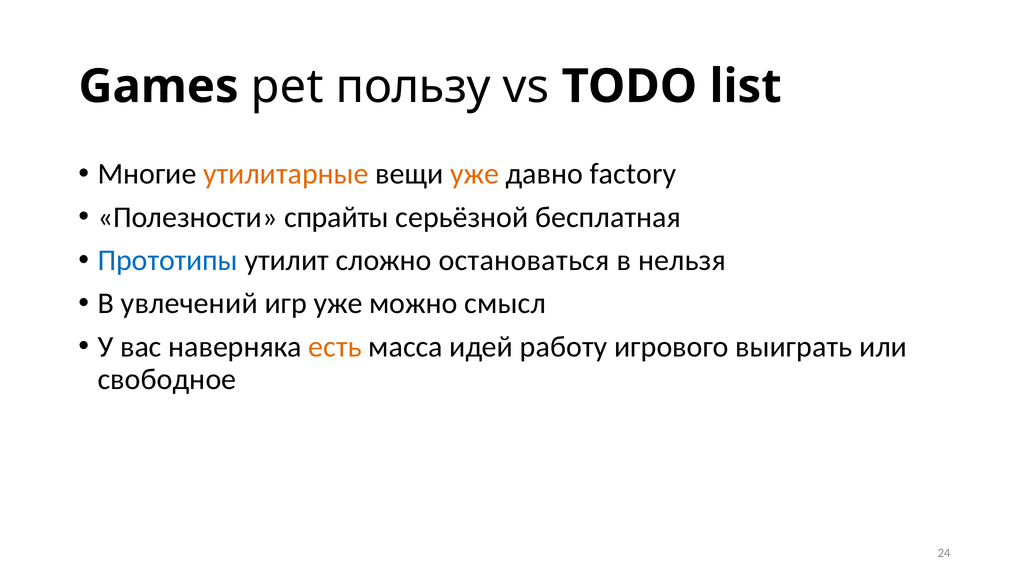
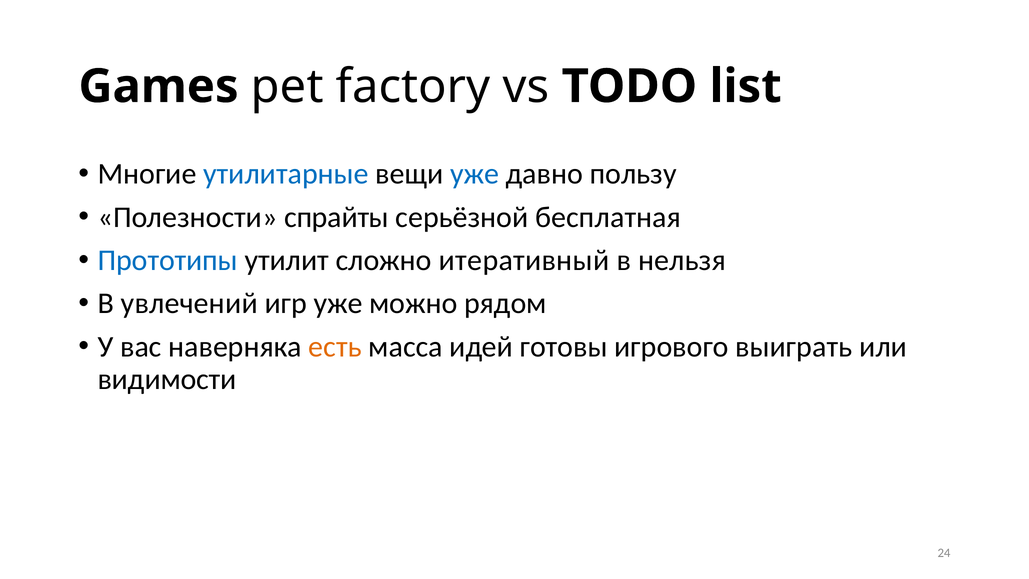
пользу: пользу -> factory
утилитарные colour: orange -> blue
уже at (475, 174) colour: orange -> blue
factory: factory -> пользу
остановаться: остановаться -> итеративный
смысл: смысл -> рядом
работу: работу -> готовы
свободное: свободное -> видимости
